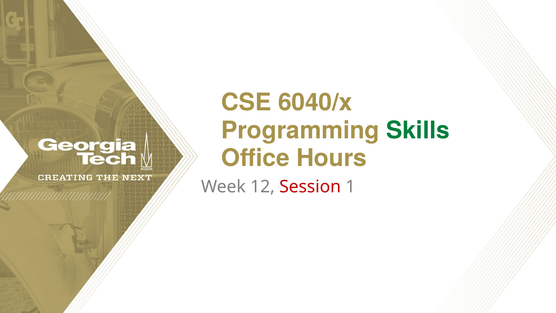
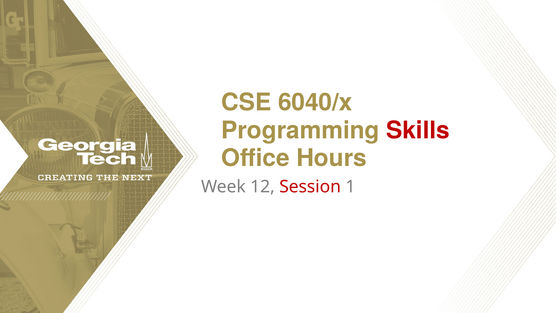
Skills colour: green -> red
